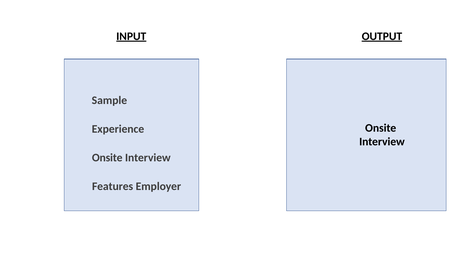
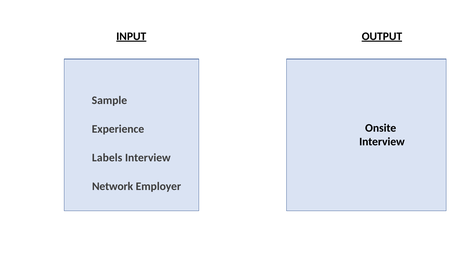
Onsite at (107, 158): Onsite -> Labels
Features: Features -> Network
